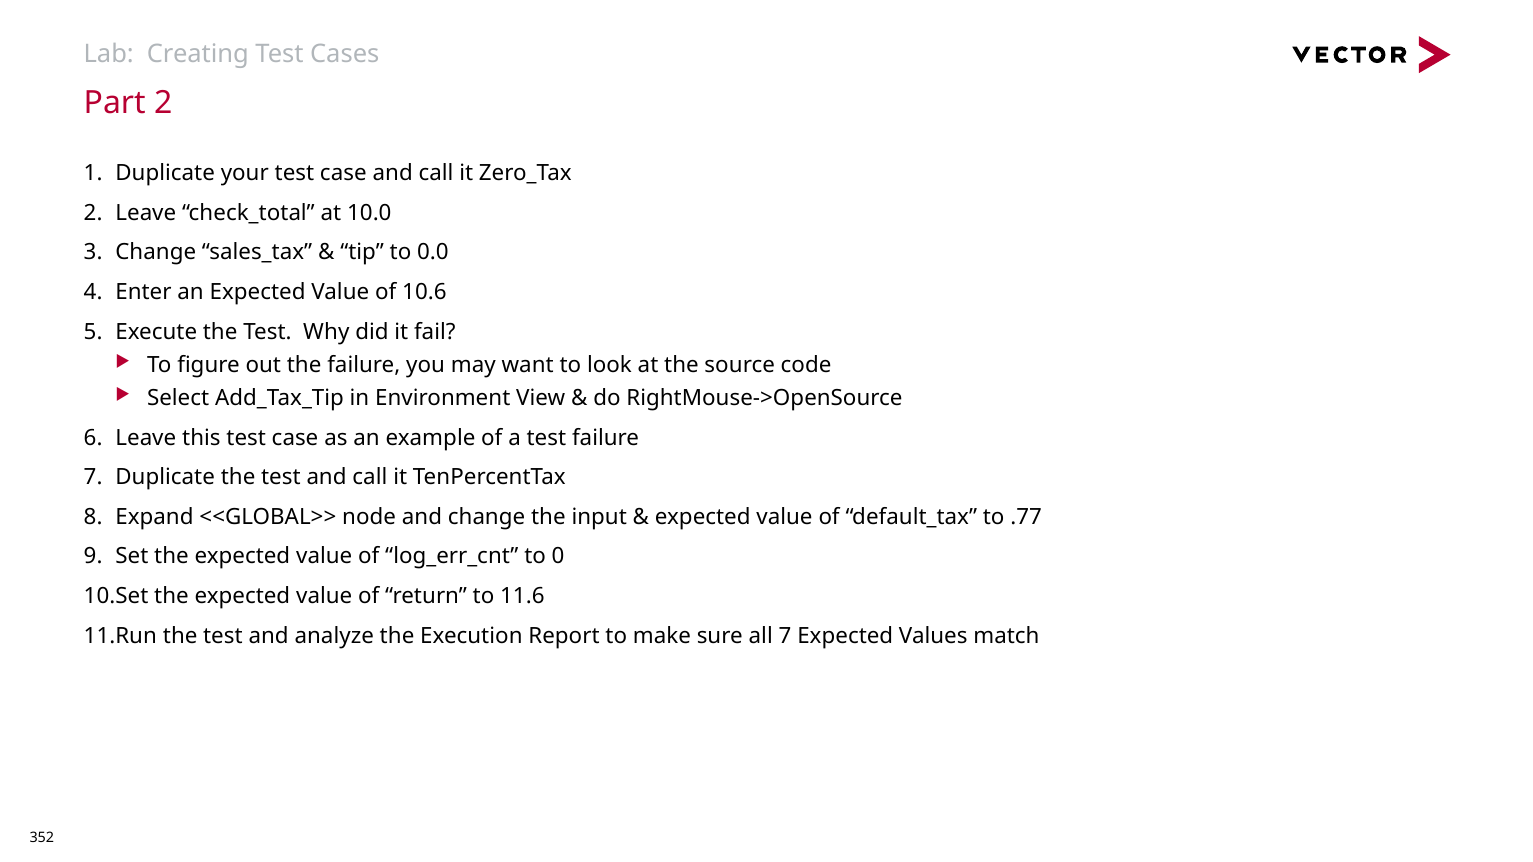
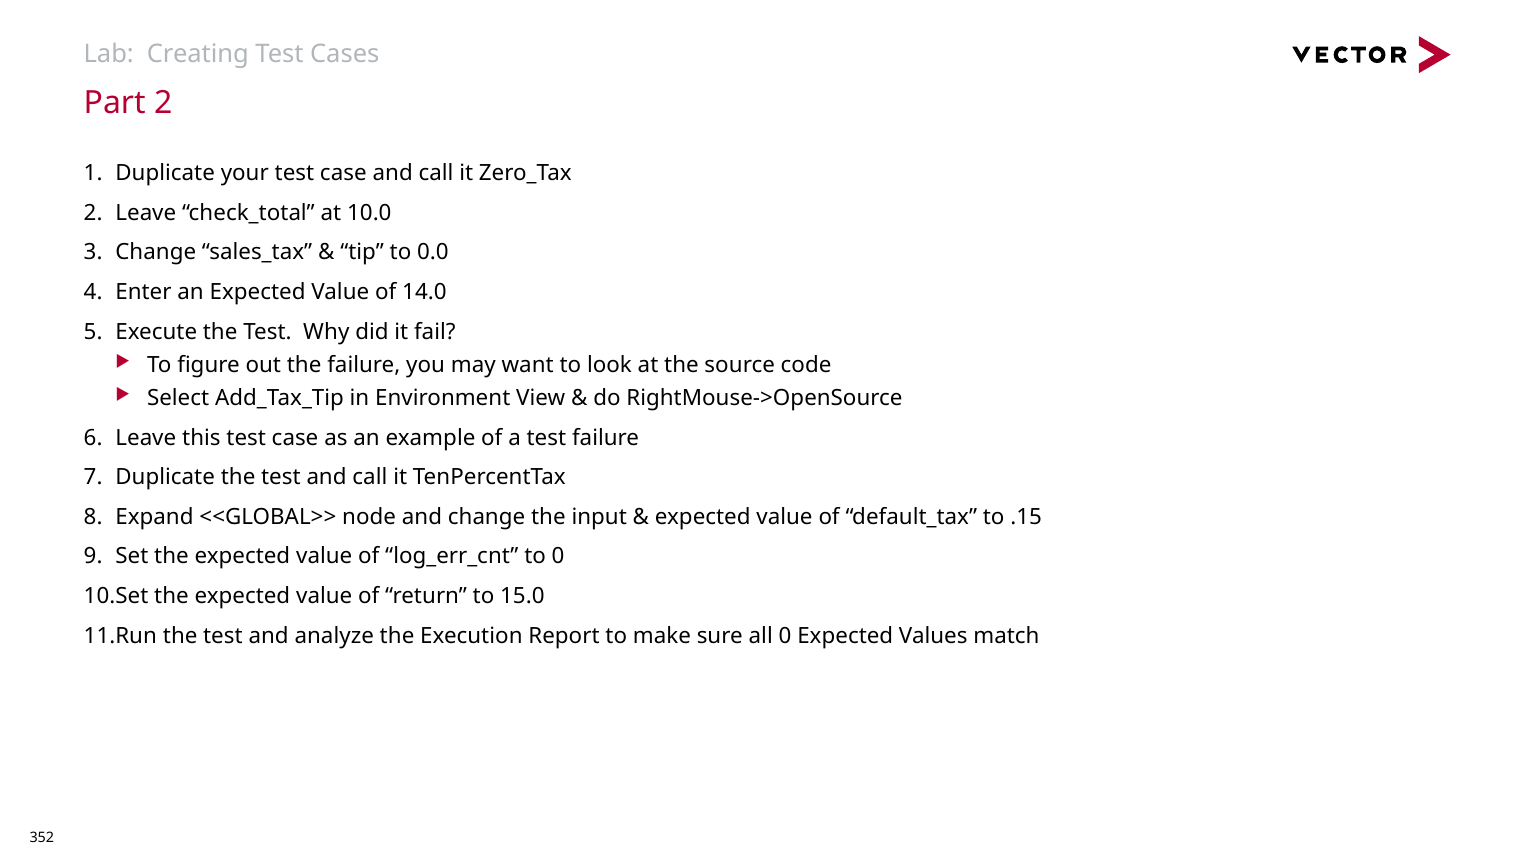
10.6: 10.6 -> 14.0
.77: .77 -> .15
11.6: 11.6 -> 15.0
all 7: 7 -> 0
